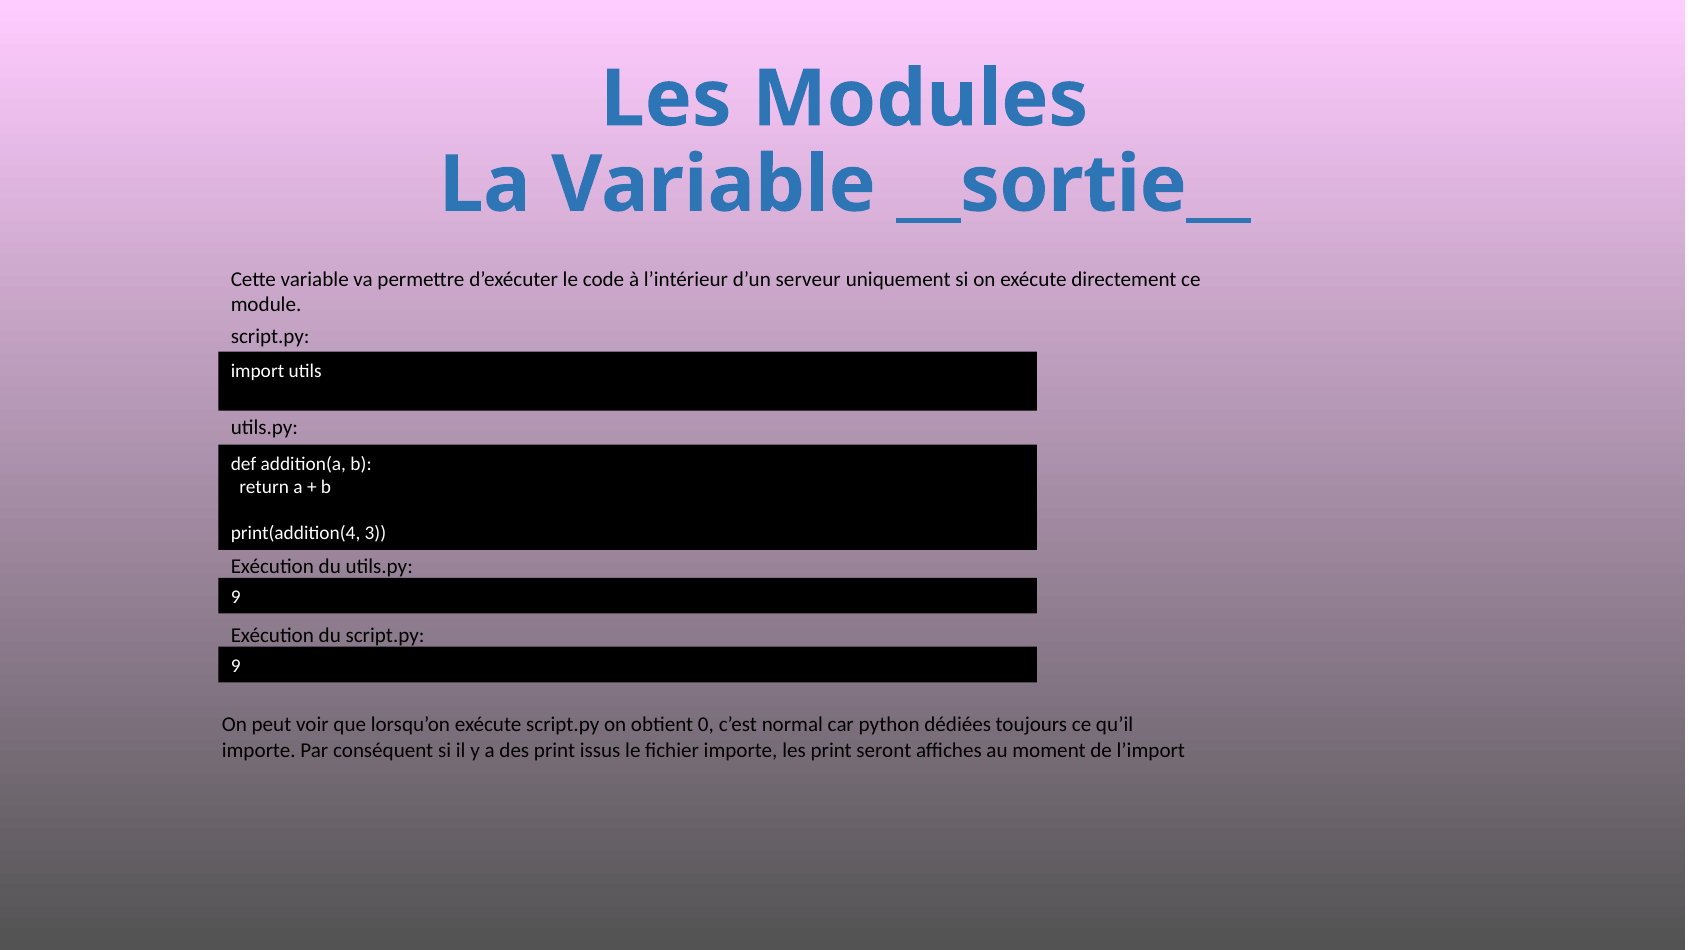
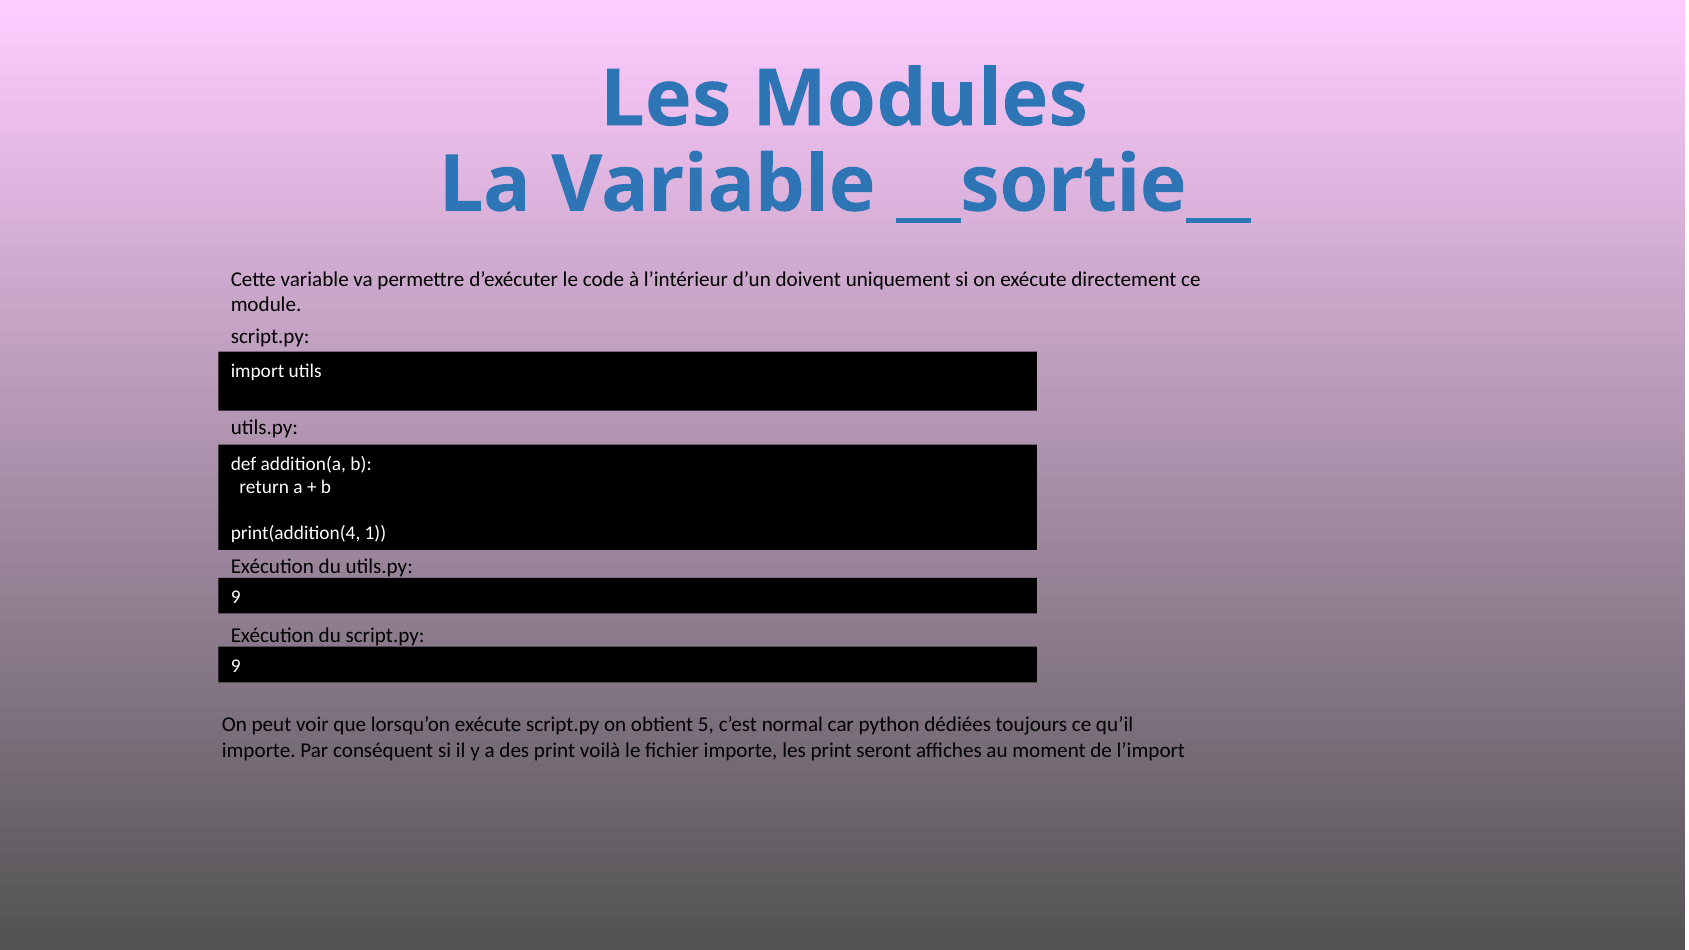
serveur: serveur -> doivent
3: 3 -> 1
0: 0 -> 5
issus: issus -> voilà
